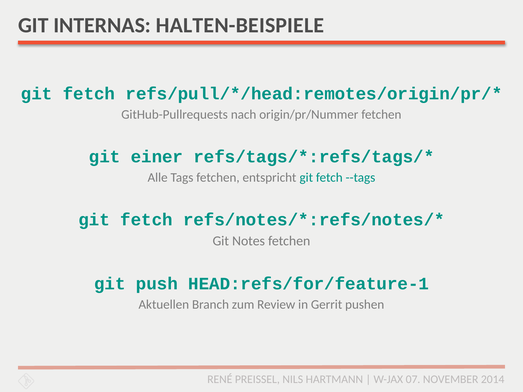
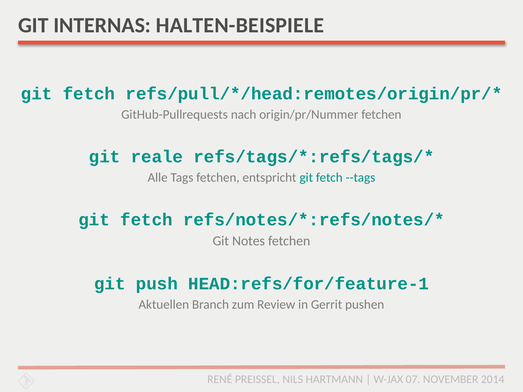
einer: einer -> reale
